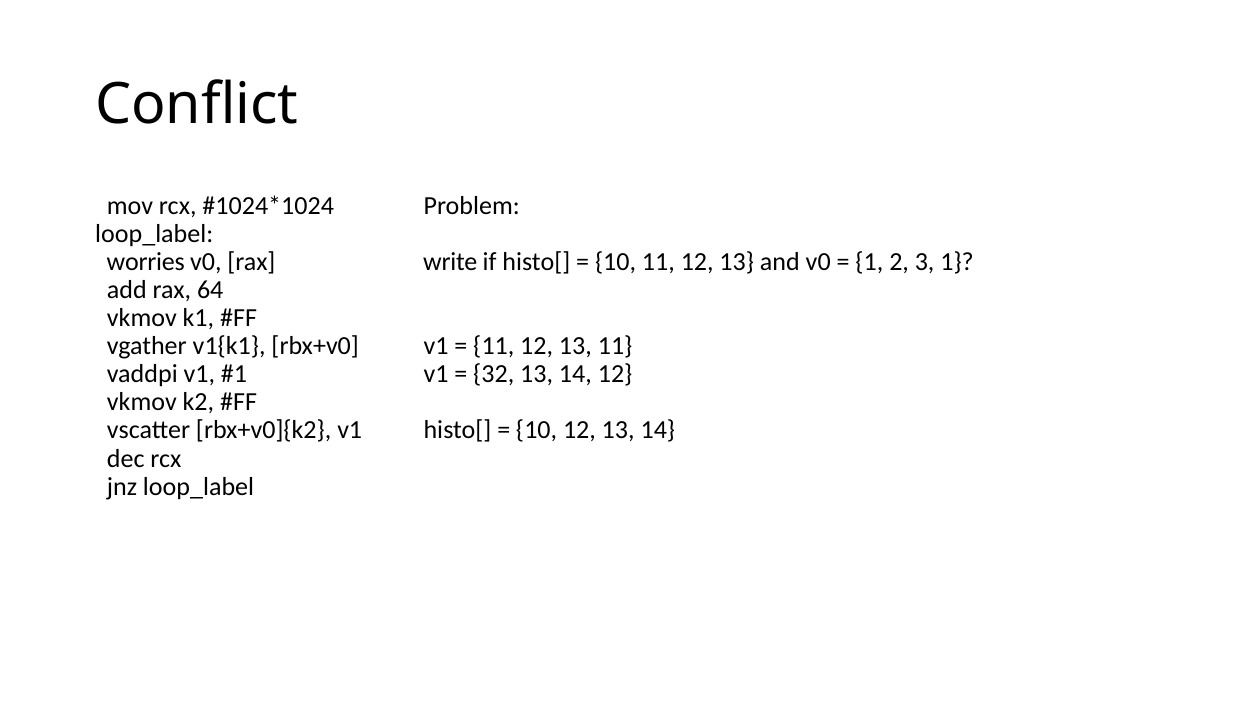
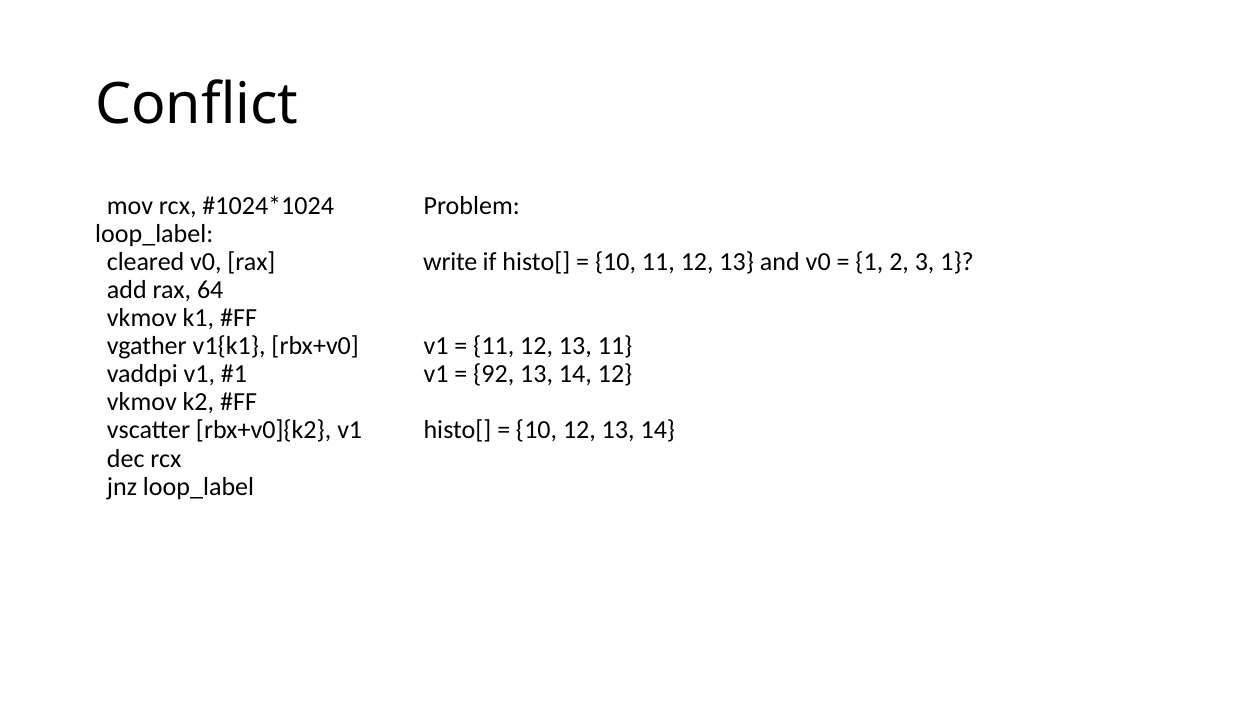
worries: worries -> cleared
32: 32 -> 92
